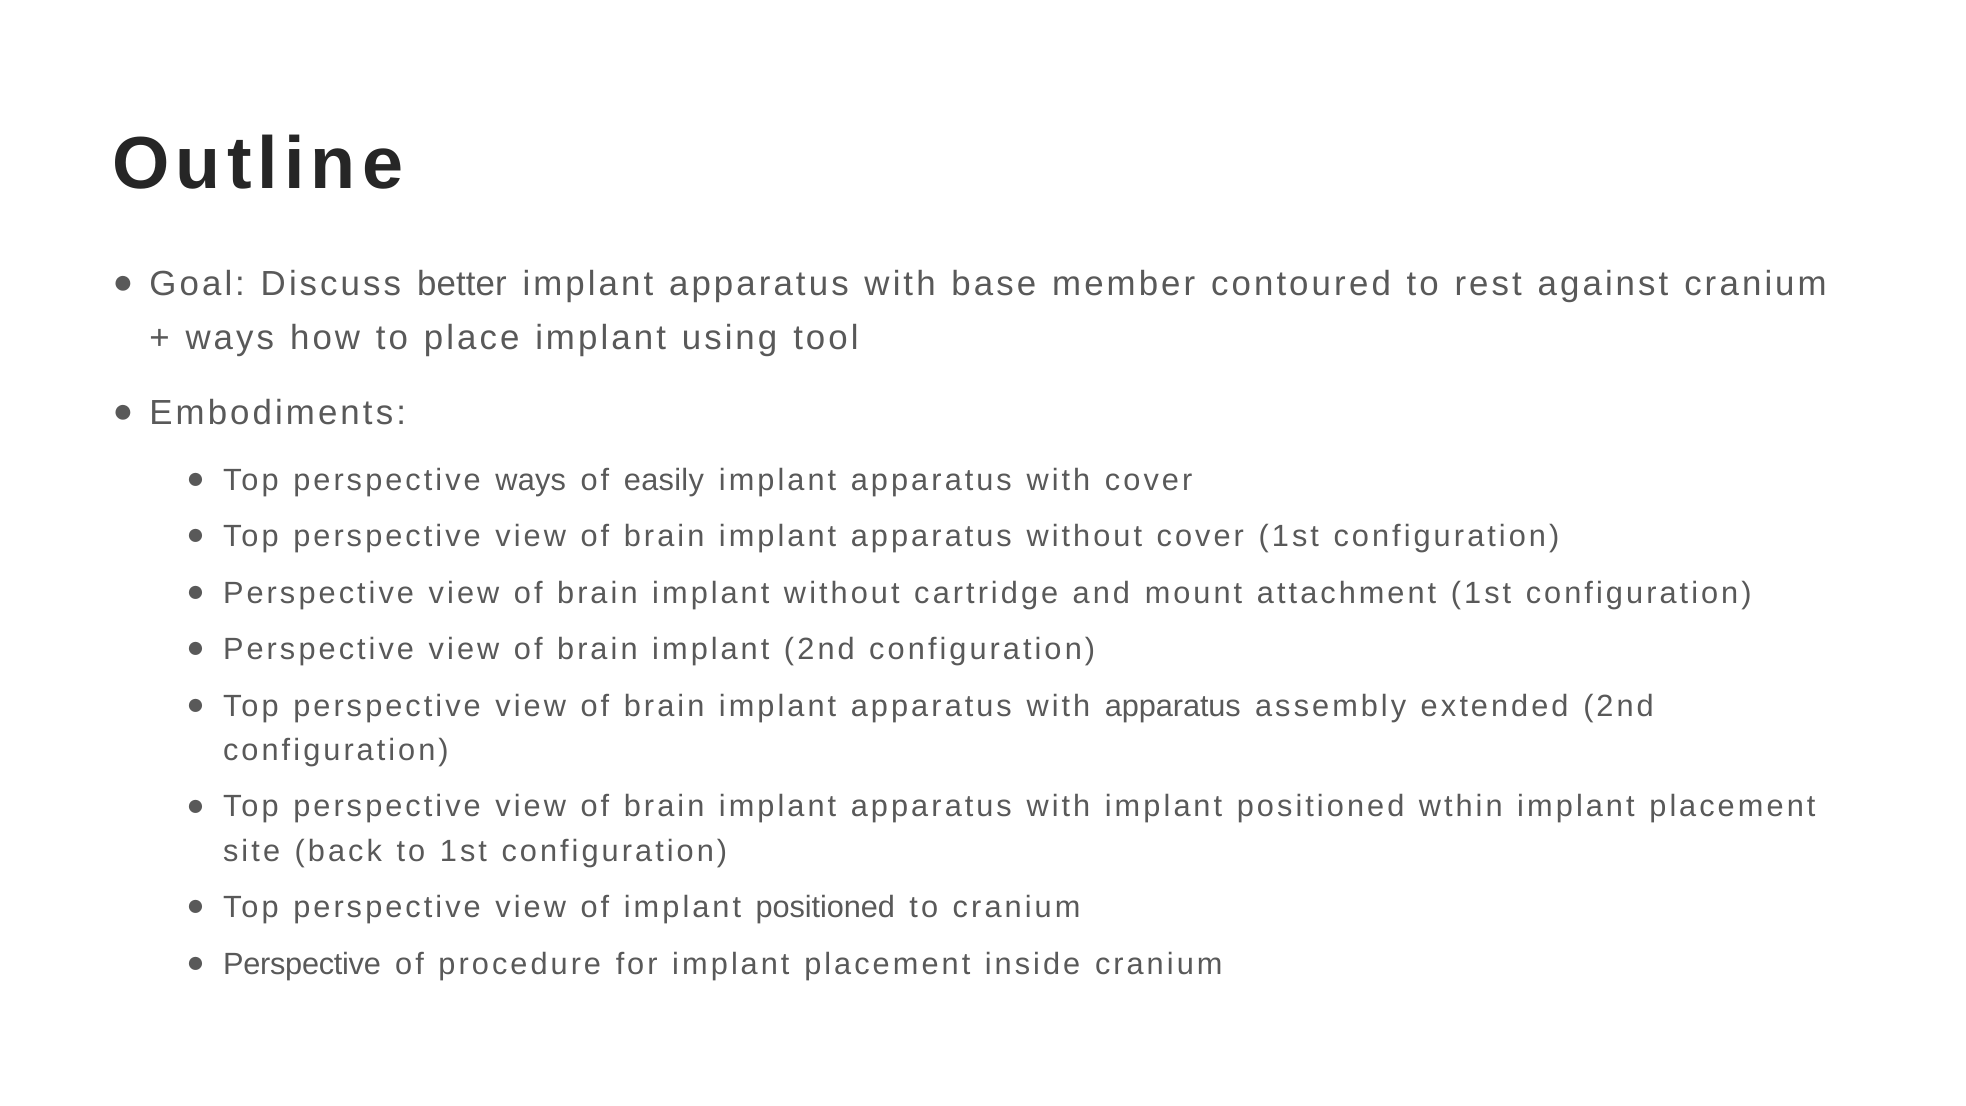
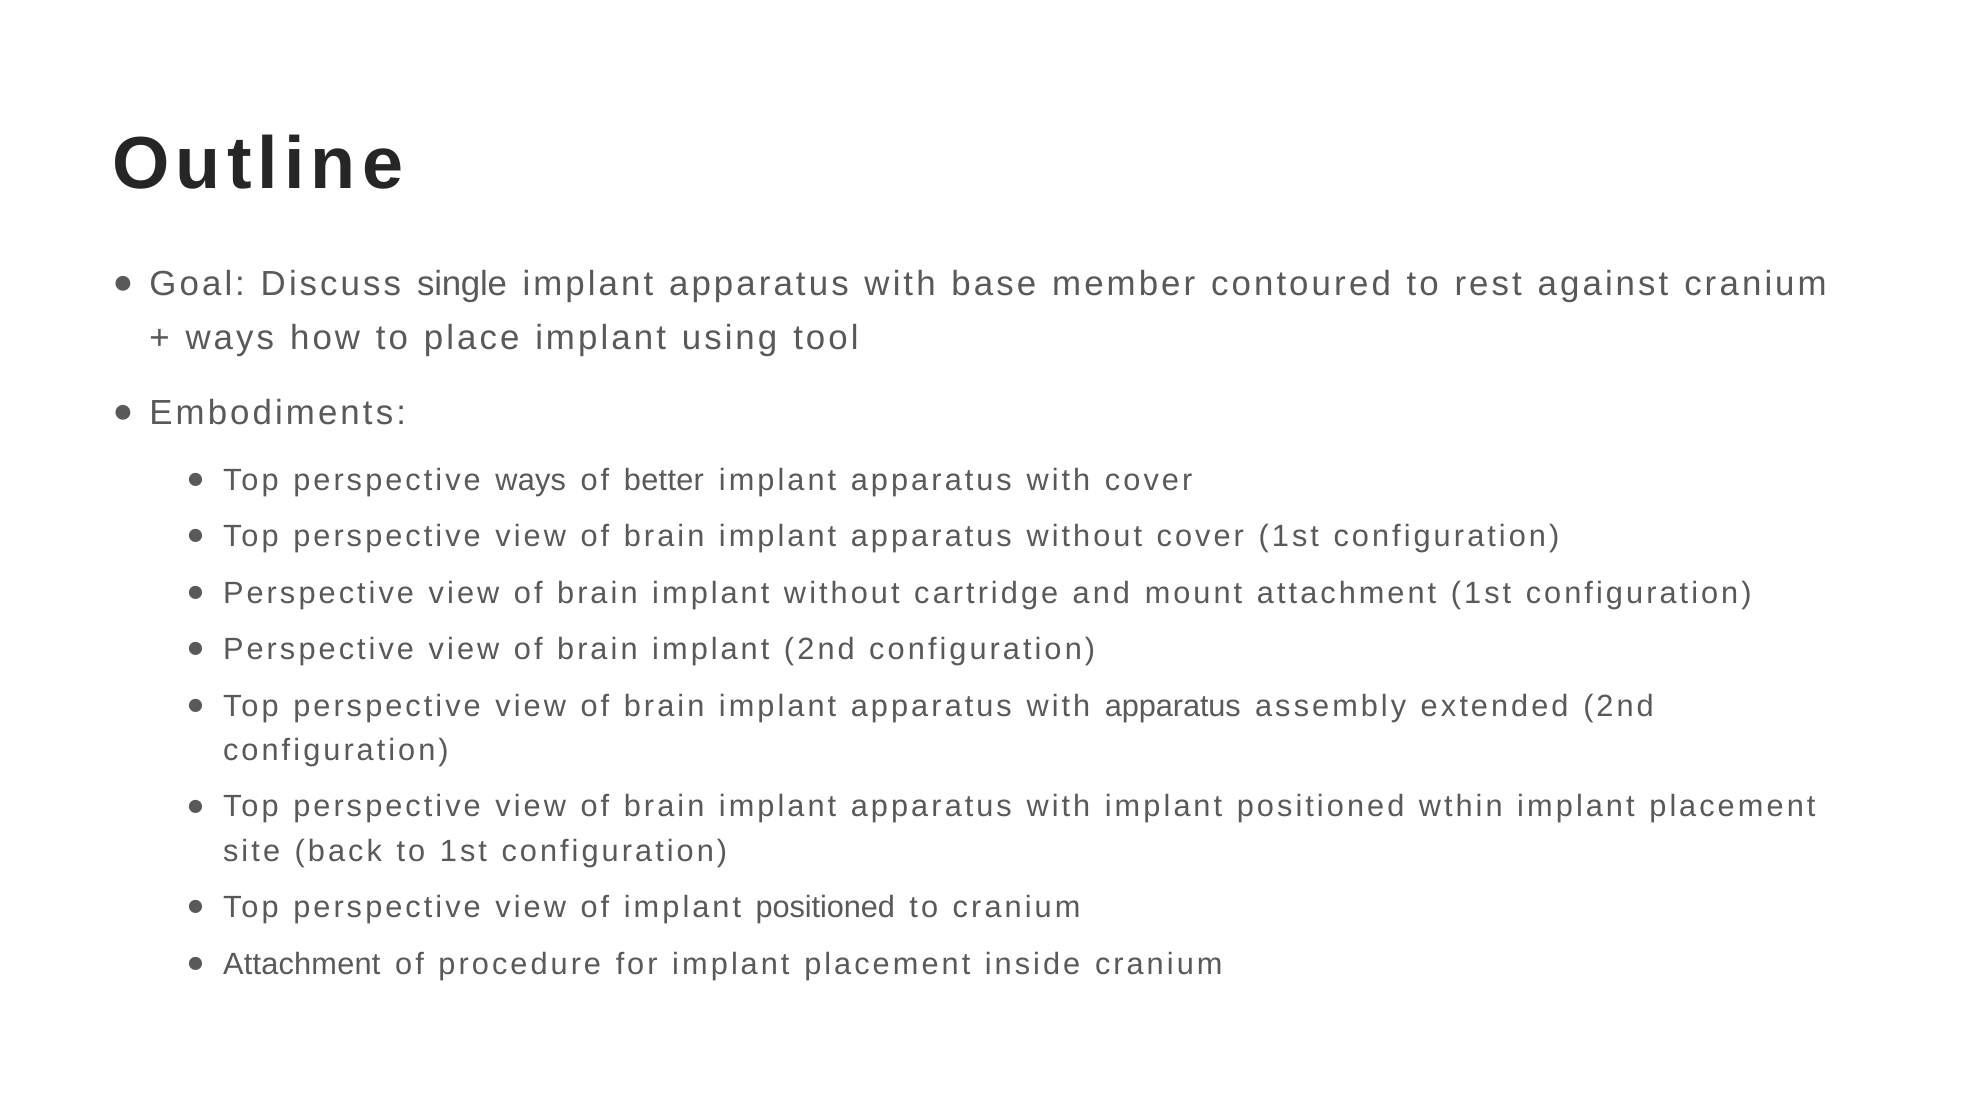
better: better -> single
easily: easily -> better
Perspective at (302, 964): Perspective -> Attachment
